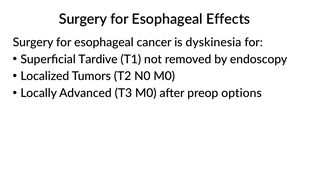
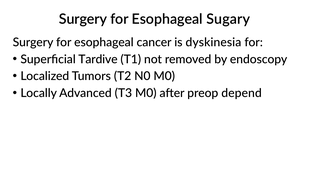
Effects: Effects -> Sugary
options: options -> depend
